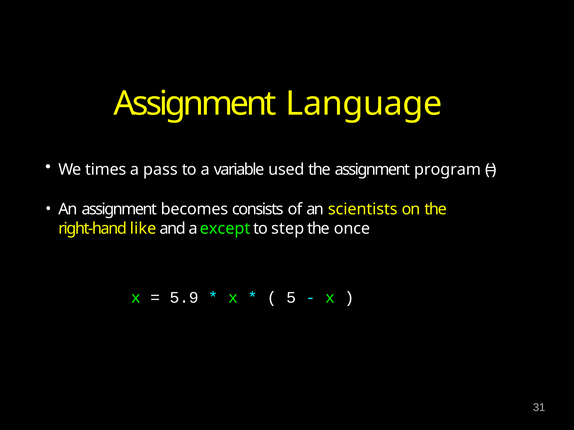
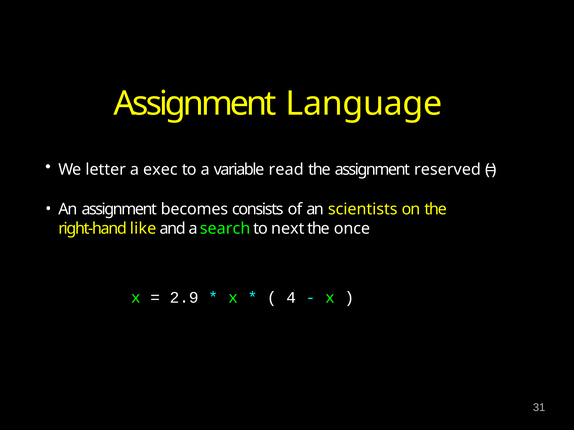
times: times -> letter
pass: pass -> exec
used: used -> read
program: program -> reserved
except: except -> search
step: step -> next
5.9: 5.9 -> 2.9
5: 5 -> 4
